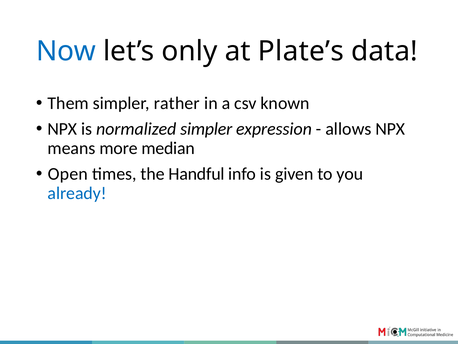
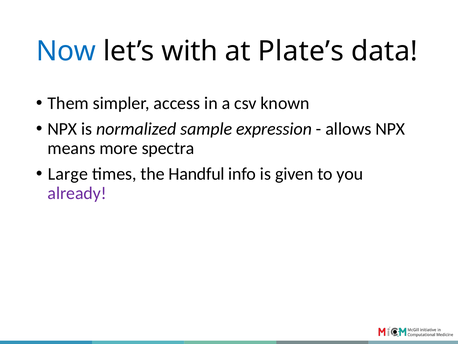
only: only -> with
rather: rather -> access
normalized simpler: simpler -> sample
median: median -> spectra
Open: Open -> Large
already colour: blue -> purple
